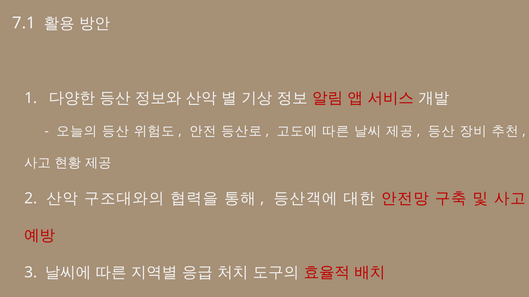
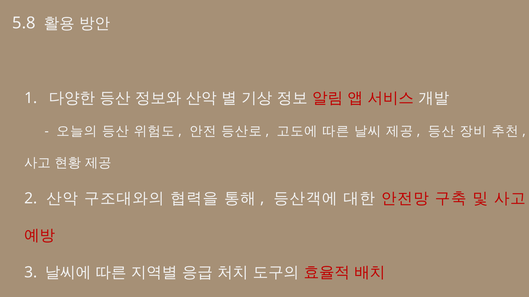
7.1: 7.1 -> 5.8
